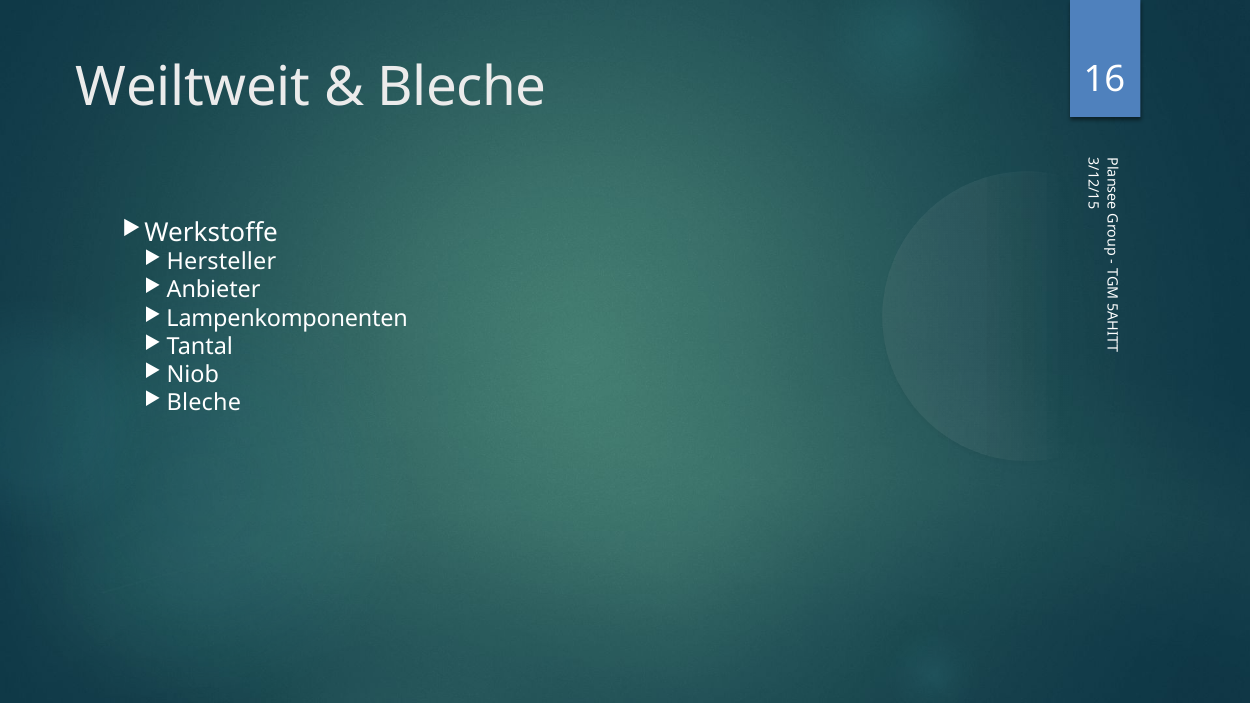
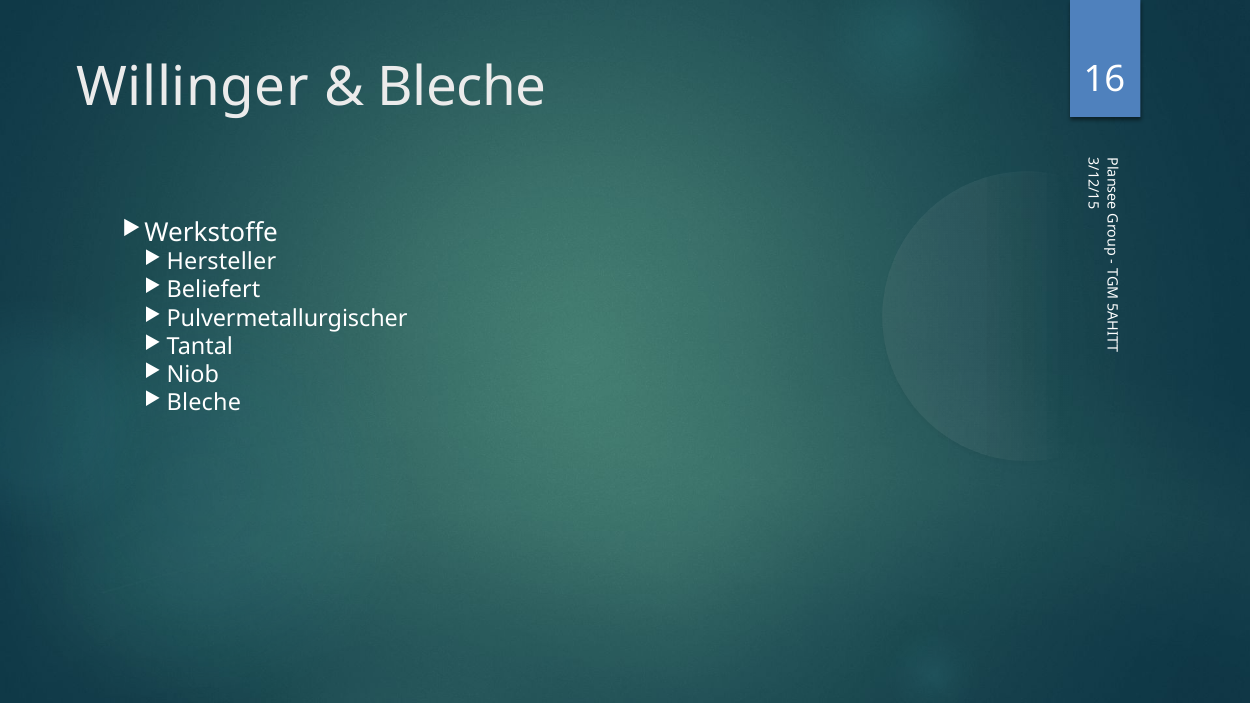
Weiltweit: Weiltweit -> Willinger
Anbieter: Anbieter -> Beliefert
Lampenkomponenten: Lampenkomponenten -> Pulvermetallurgischer
